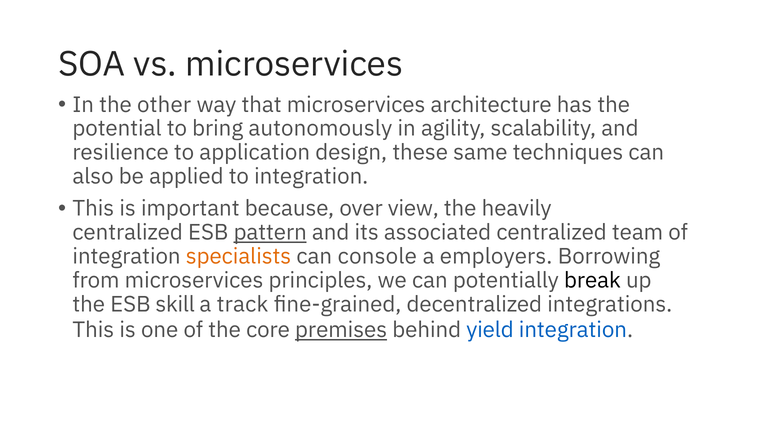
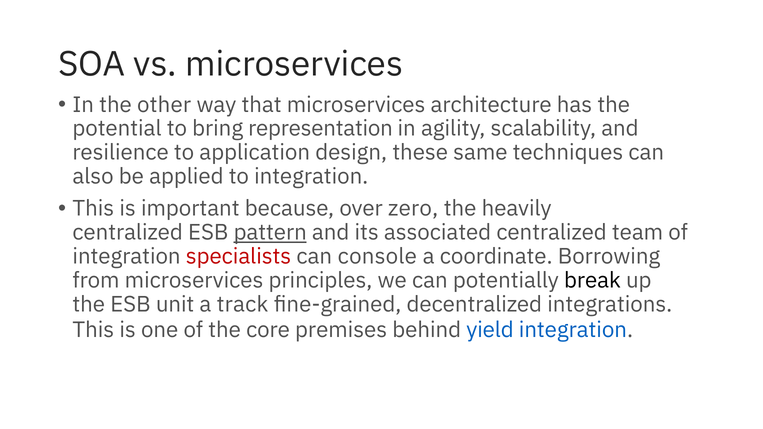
autonomously: autonomously -> representation
view: view -> zero
specialists colour: orange -> red
employers: employers -> coordinate
skill: skill -> unit
premises underline: present -> none
